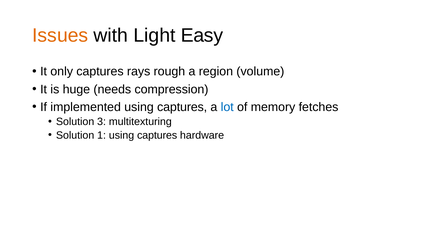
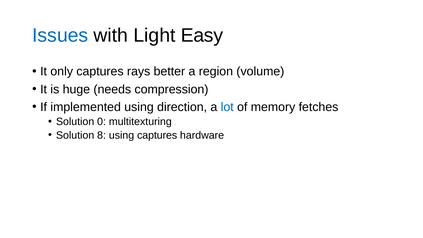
Issues colour: orange -> blue
rough: rough -> better
implemented using captures: captures -> direction
3: 3 -> 0
1: 1 -> 8
